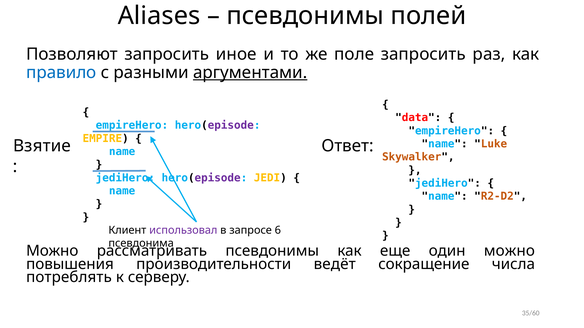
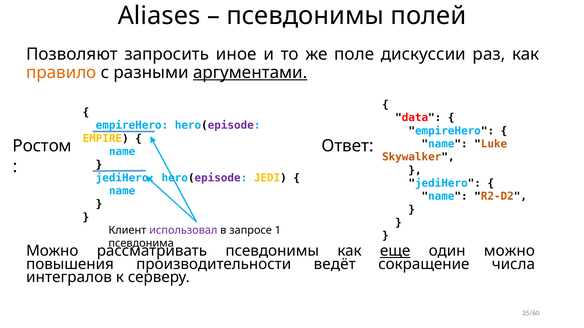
поле запросить: запросить -> дискуссии
правило colour: blue -> orange
Взятие: Взятие -> Ростом
6: 6 -> 1
еще underline: none -> present
потреблять: потреблять -> интегралов
